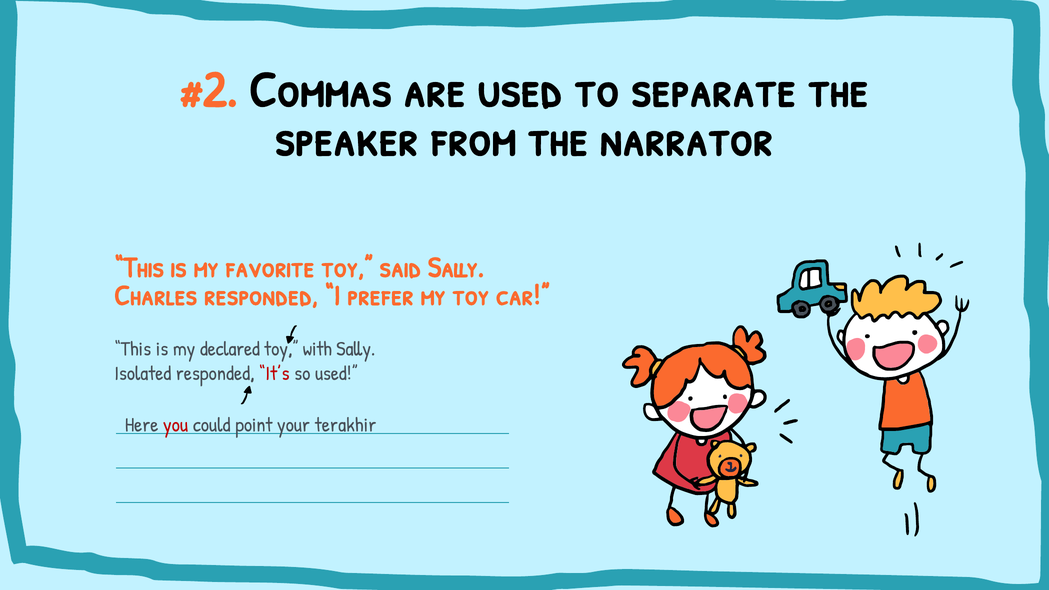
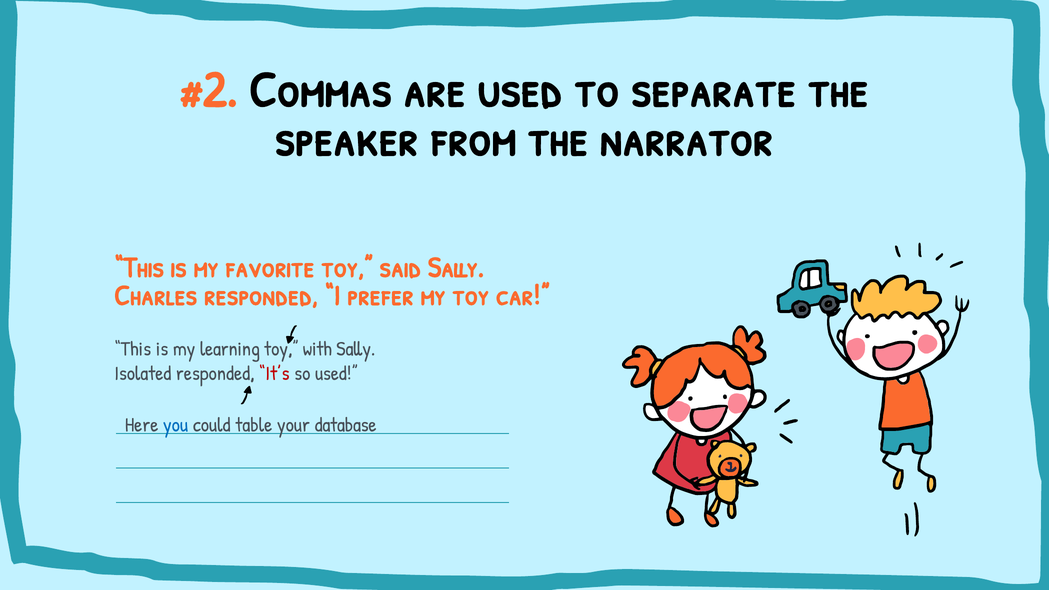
declared: declared -> learning
you colour: red -> blue
point: point -> table
terakhir: terakhir -> database
